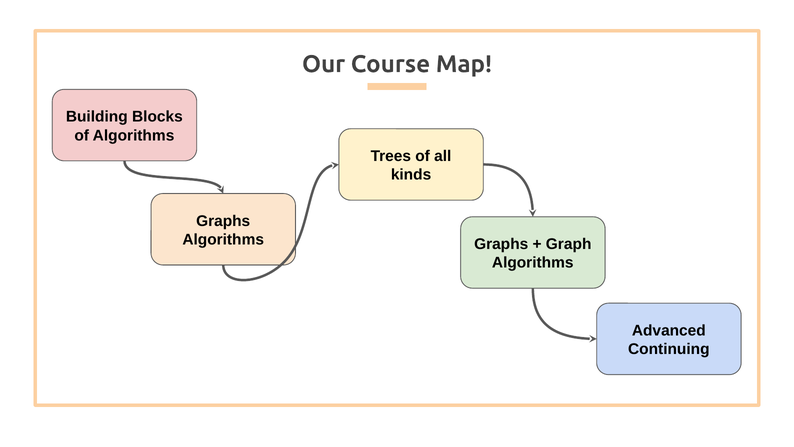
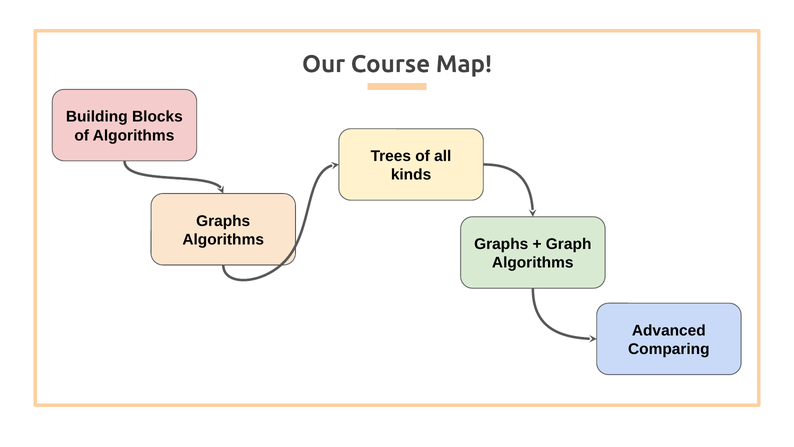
Continuing: Continuing -> Comparing
